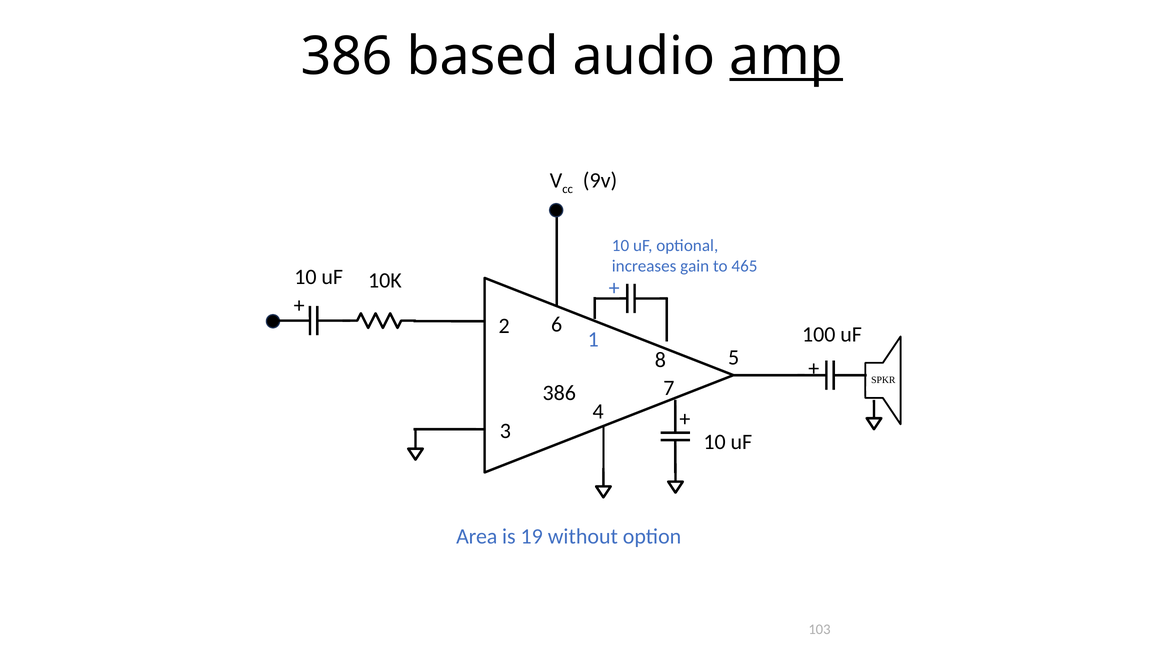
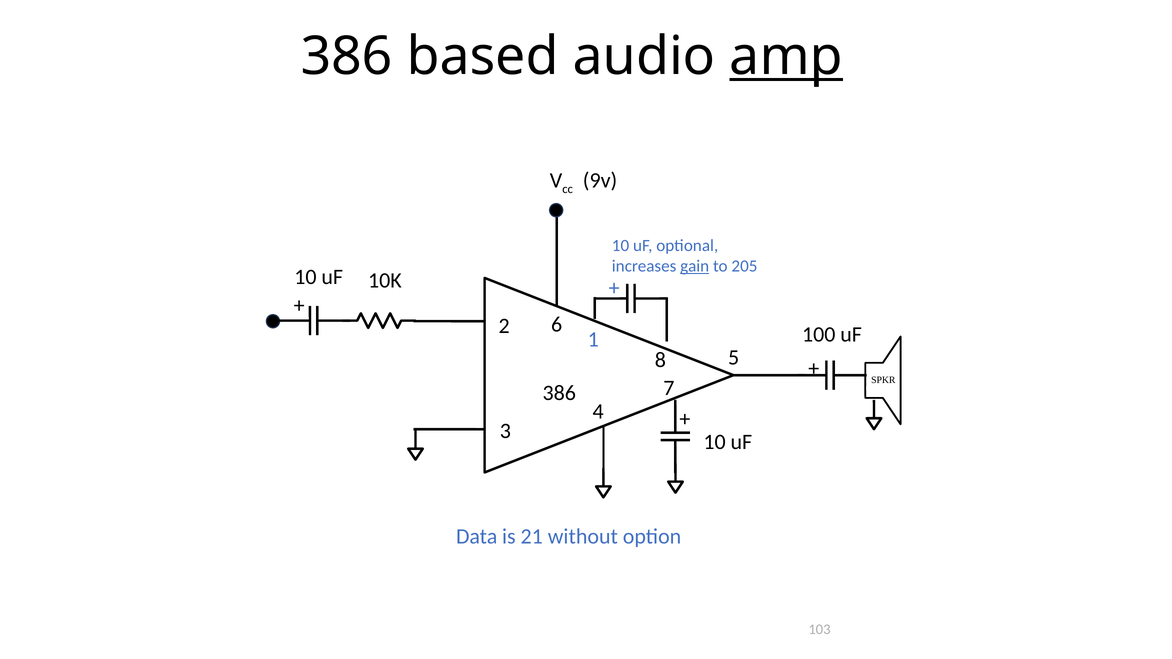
gain underline: none -> present
465: 465 -> 205
Area: Area -> Data
19: 19 -> 21
